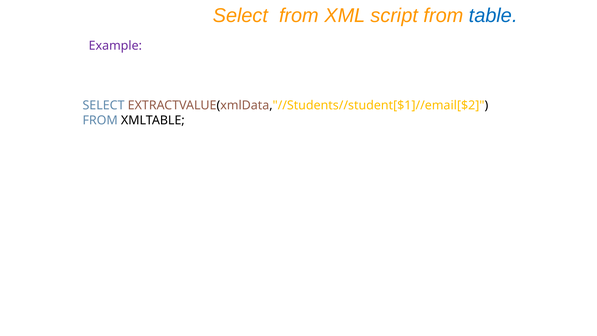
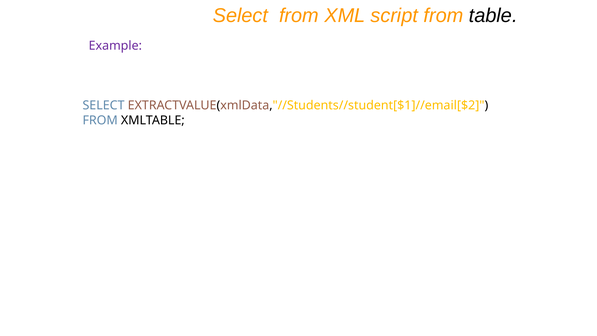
table colour: blue -> black
